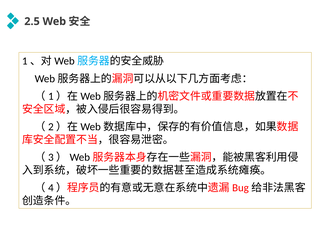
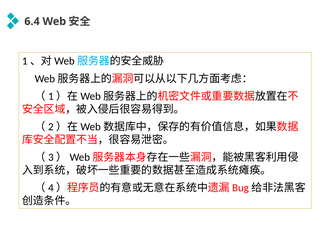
2.5: 2.5 -> 6.4
